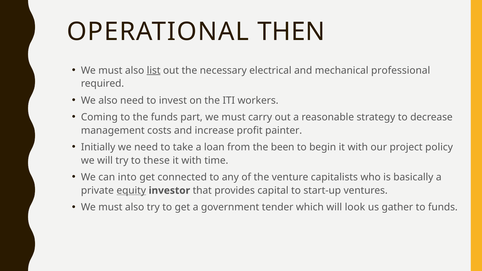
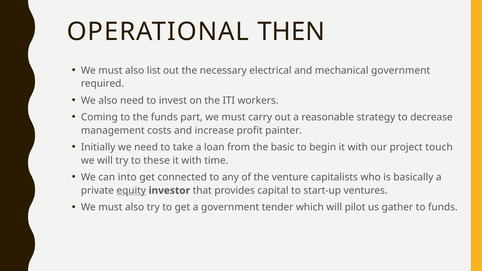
list underline: present -> none
mechanical professional: professional -> government
been: been -> basic
policy: policy -> touch
look: look -> pilot
